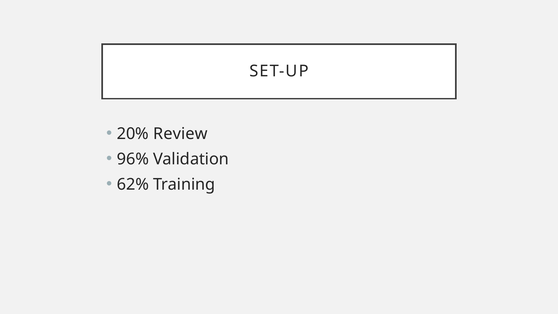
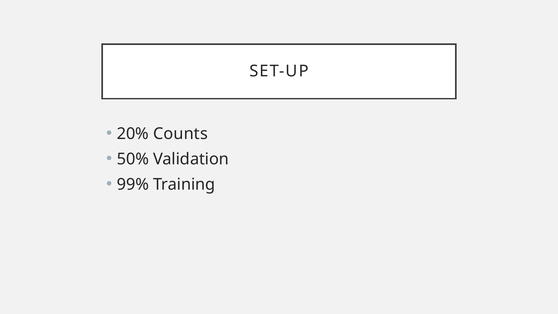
Review: Review -> Counts
96%: 96% -> 50%
62%: 62% -> 99%
